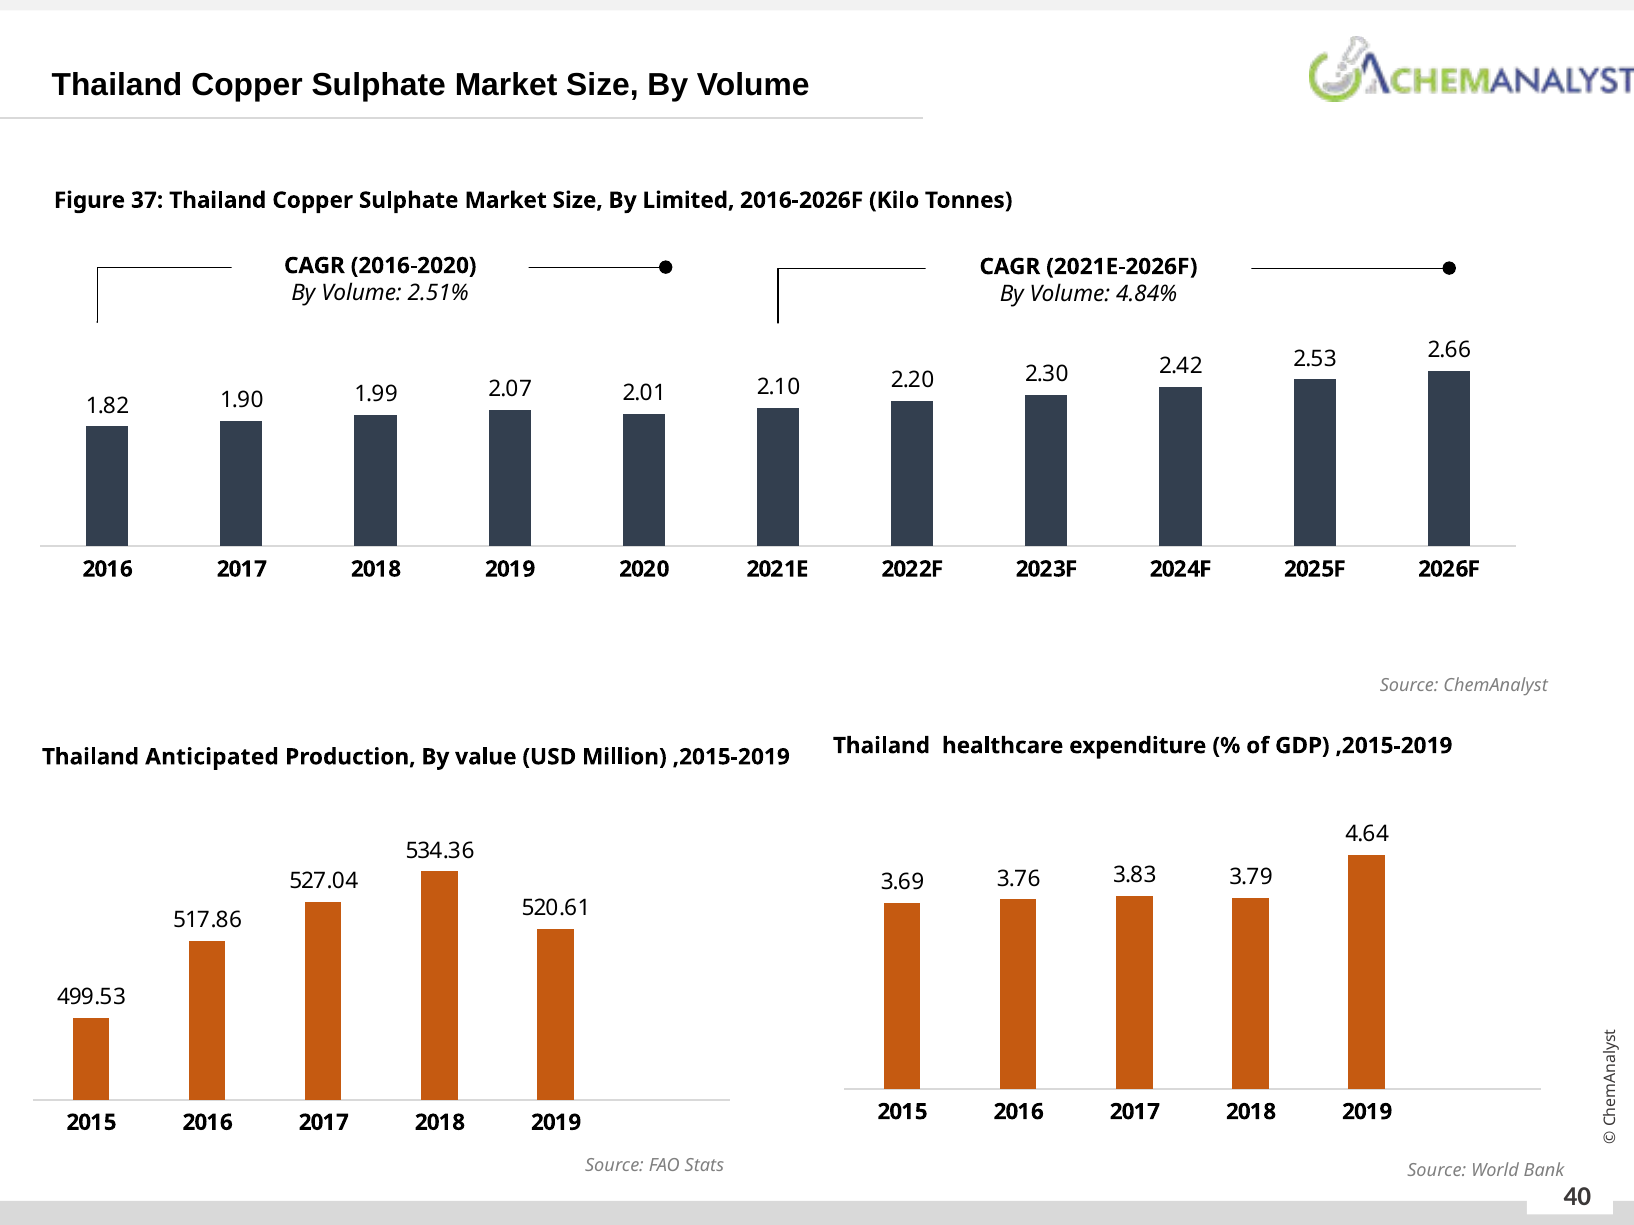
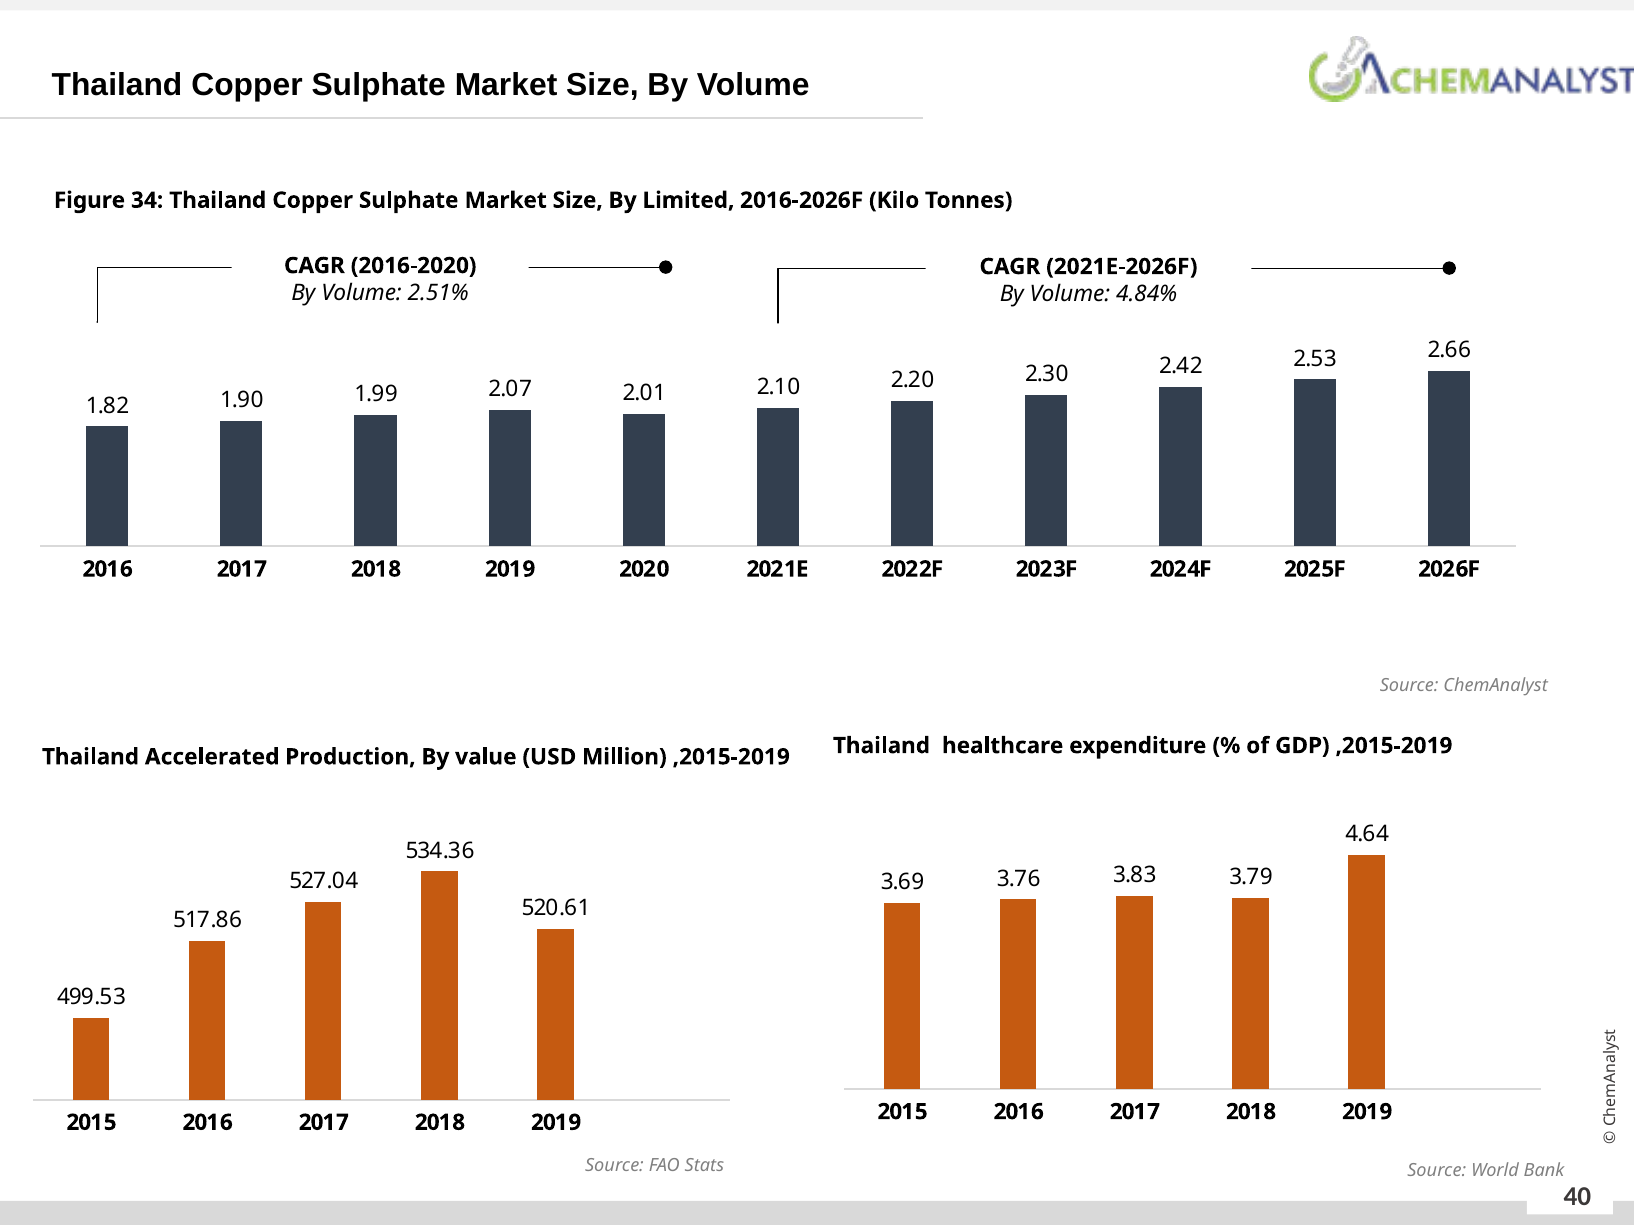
37: 37 -> 34
Anticipated: Anticipated -> Accelerated
